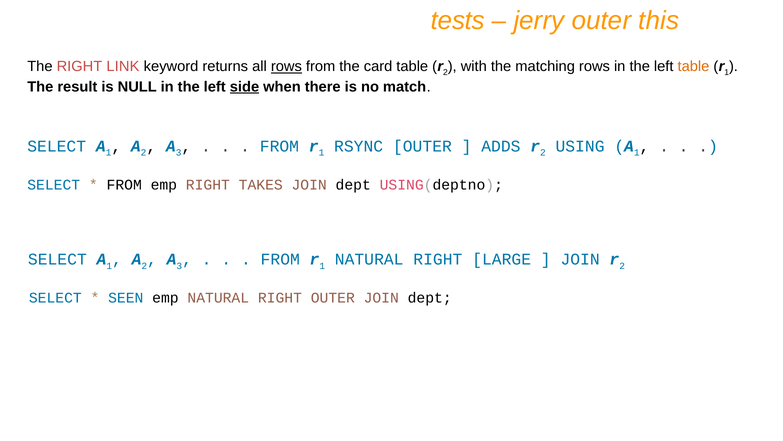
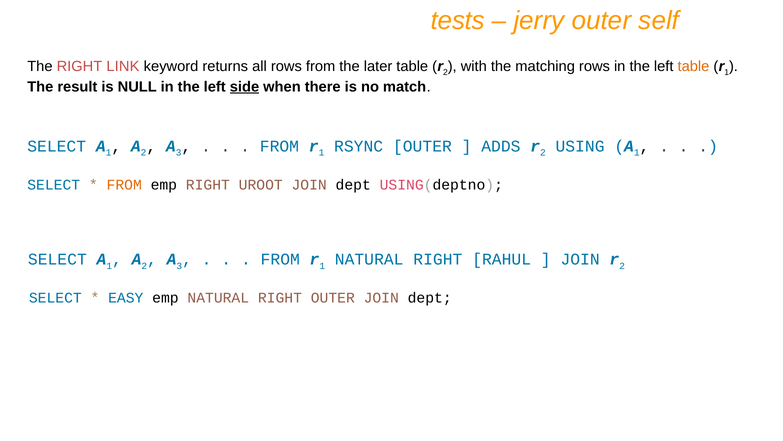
this: this -> self
rows at (286, 67) underline: present -> none
card: card -> later
FROM at (124, 185) colour: black -> orange
TAKES: TAKES -> UROOT
LARGE: LARGE -> RAHUL
SEEN: SEEN -> EASY
